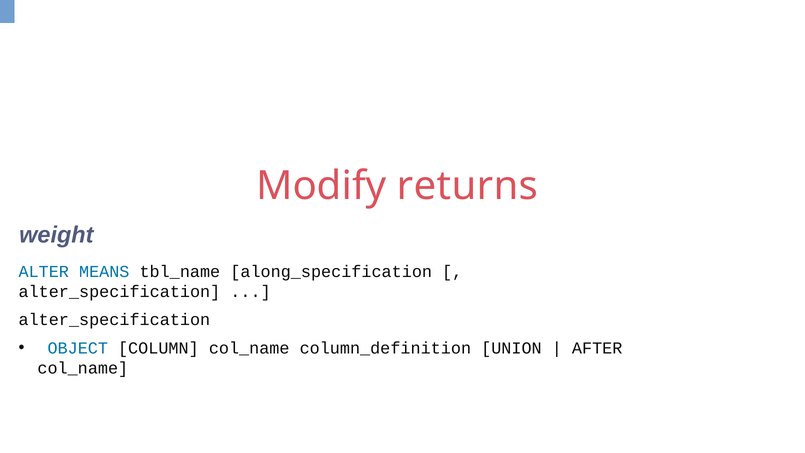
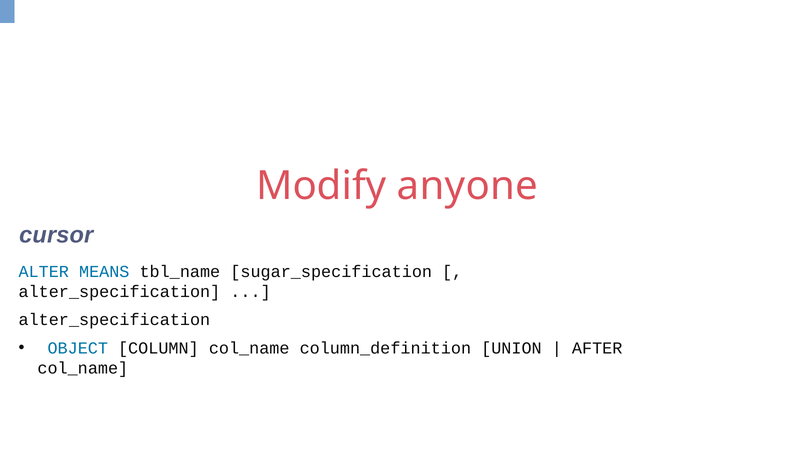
returns: returns -> anyone
weight: weight -> cursor
along_specification: along_specification -> sugar_specification
